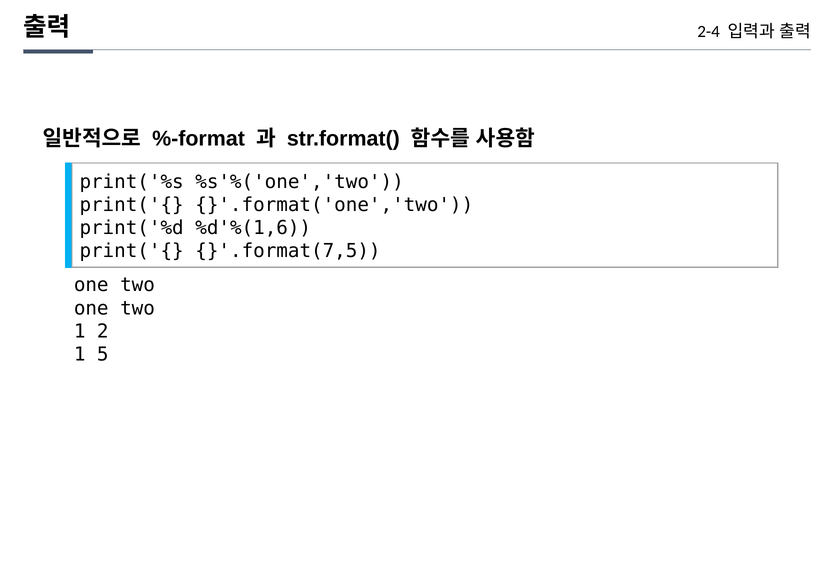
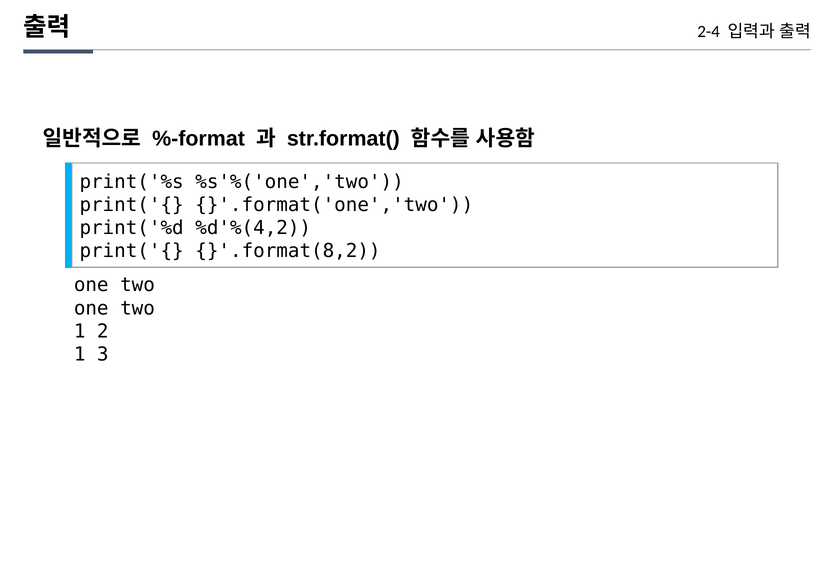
%d'%(1,6: %d'%(1,6 -> %d'%(4,2
}'.format(7,5: }'.format(7,5 -> }'.format(8,2
5: 5 -> 3
